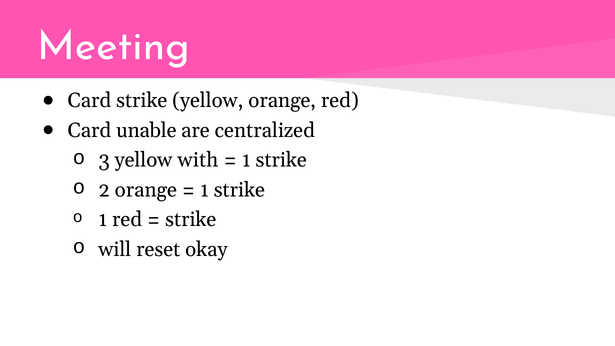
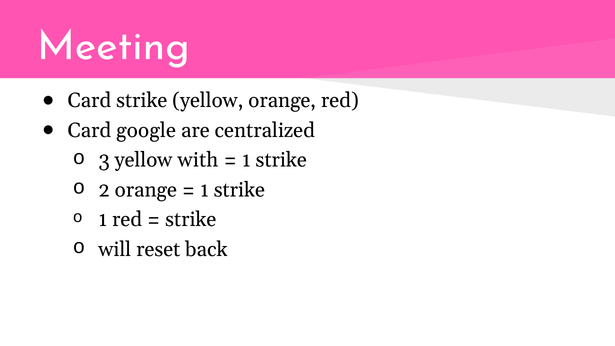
unable: unable -> google
okay: okay -> back
